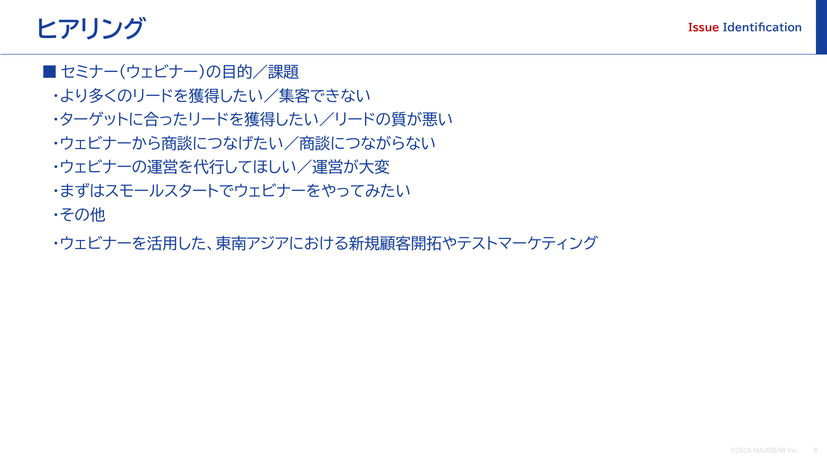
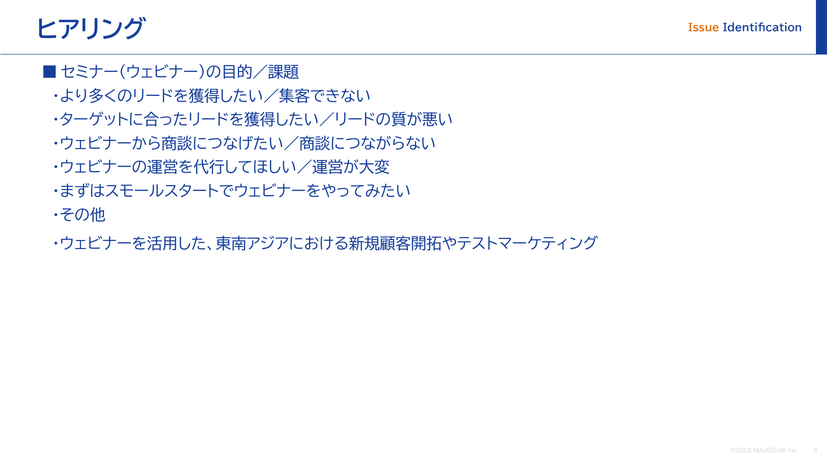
Issue colour: red -> orange
